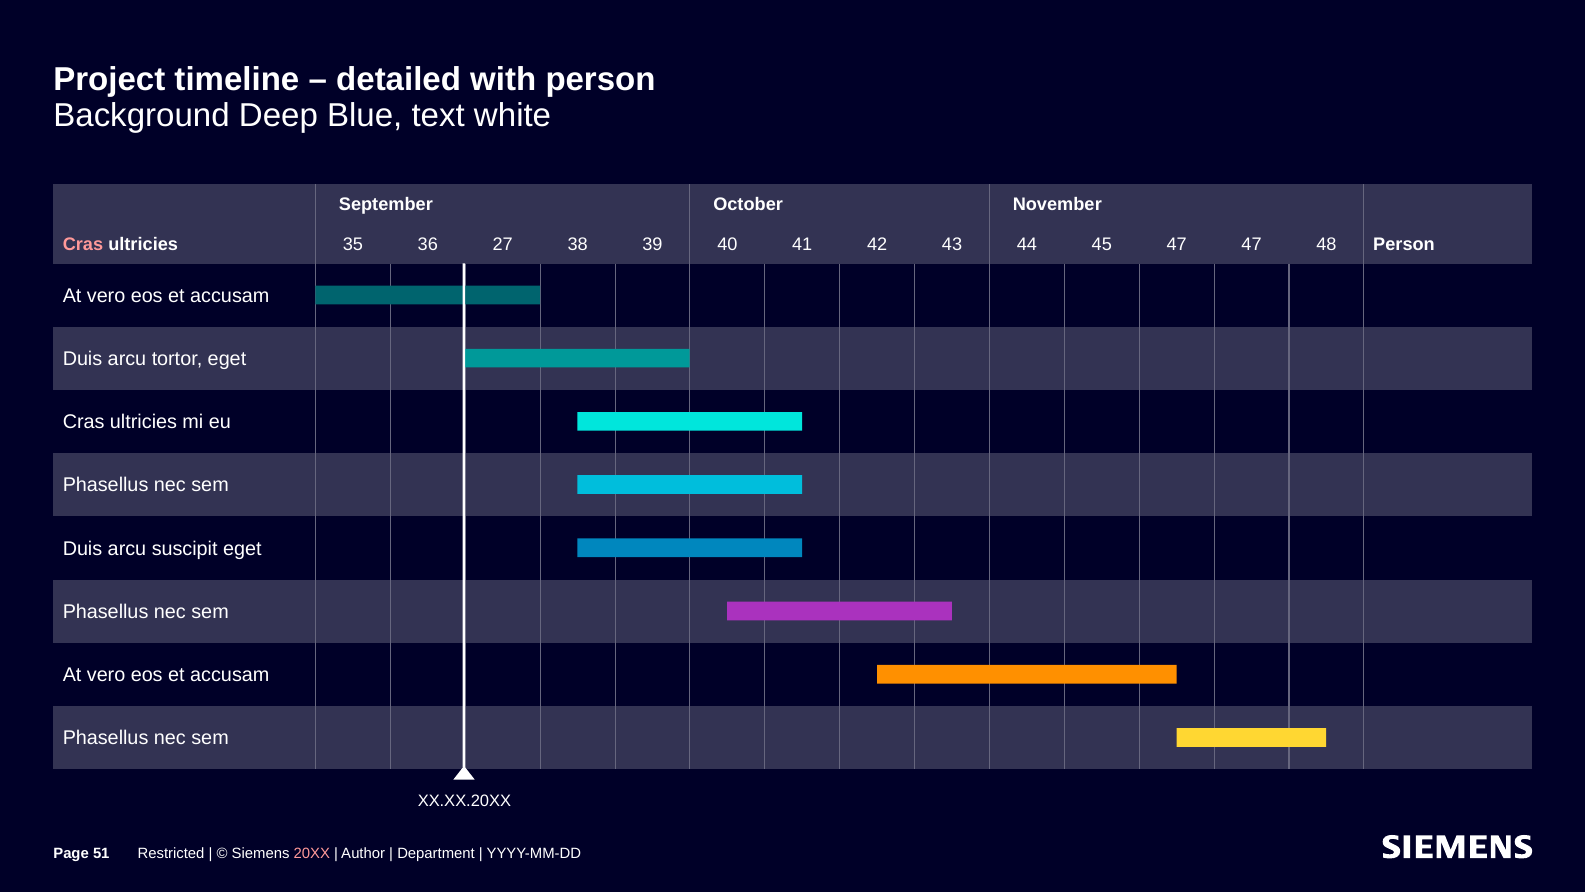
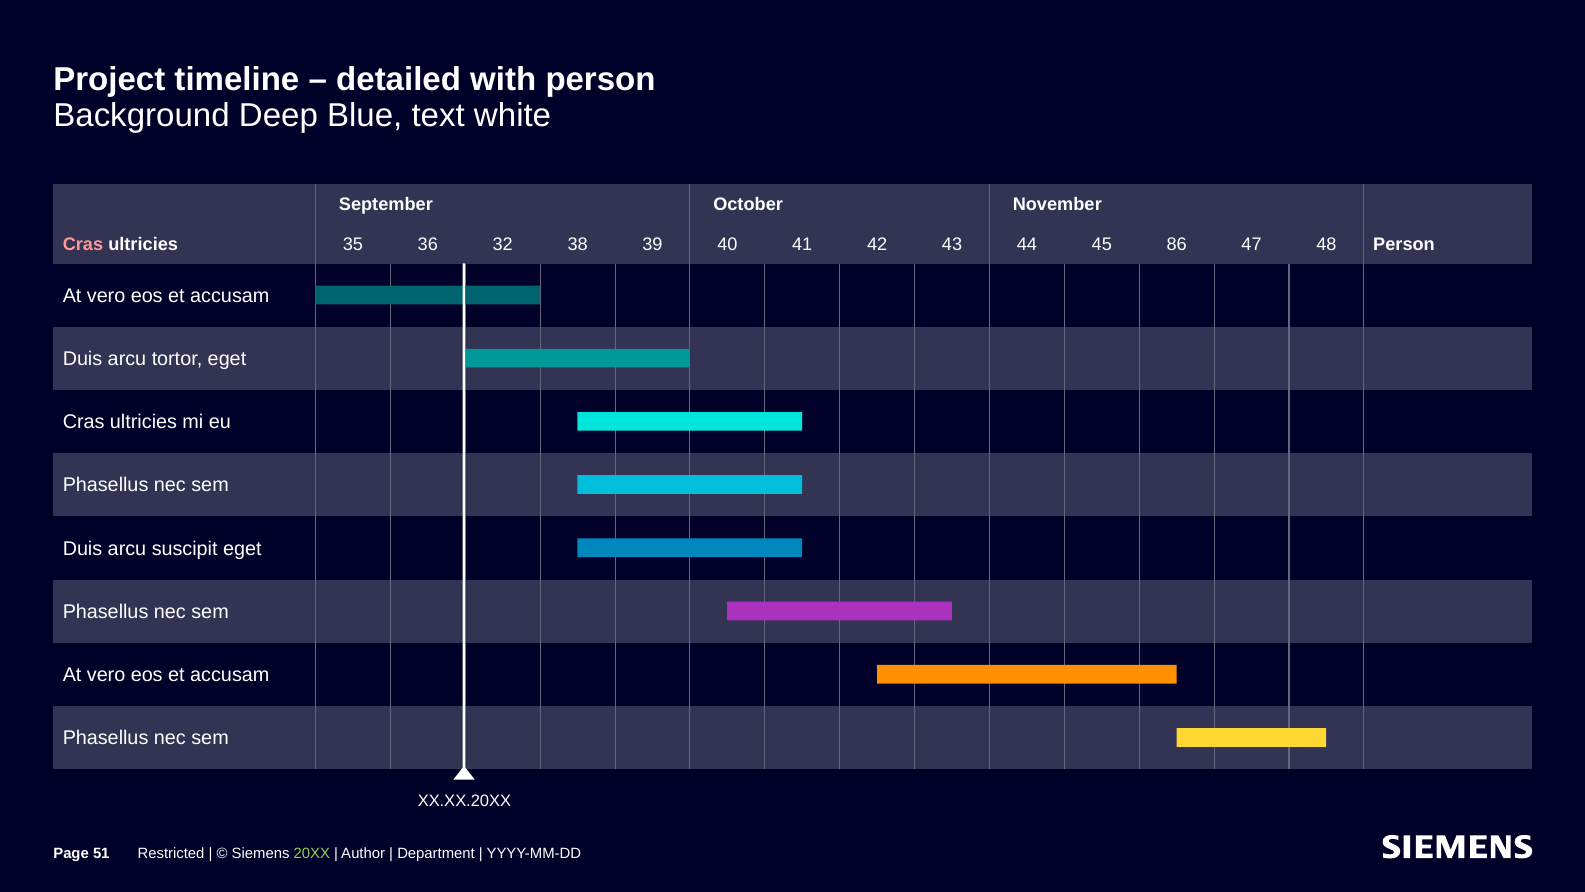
27: 27 -> 32
45 47: 47 -> 86
20XX colour: pink -> light green
